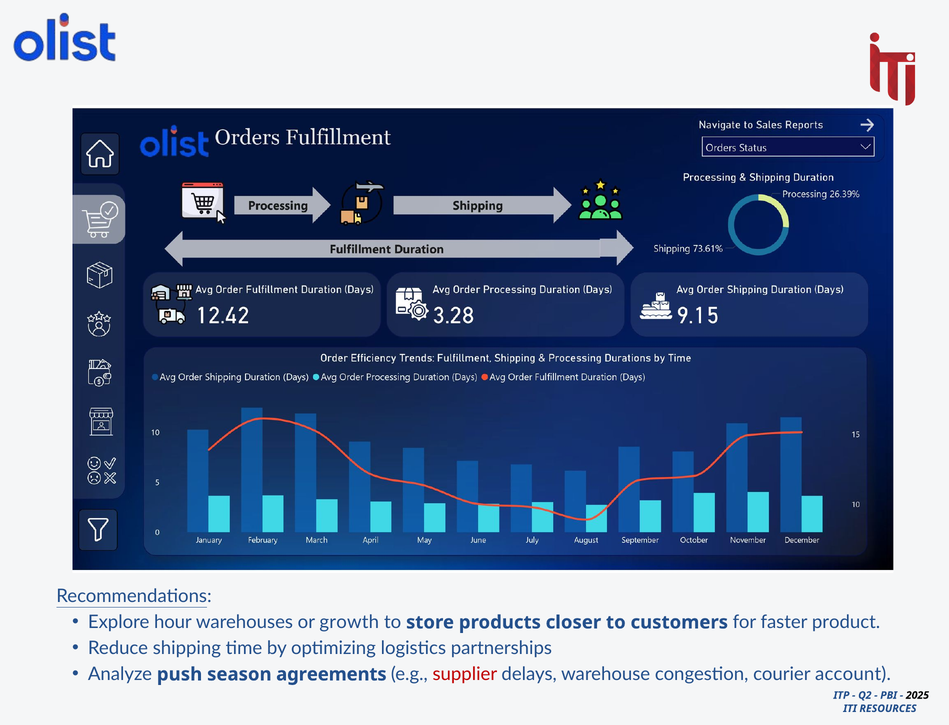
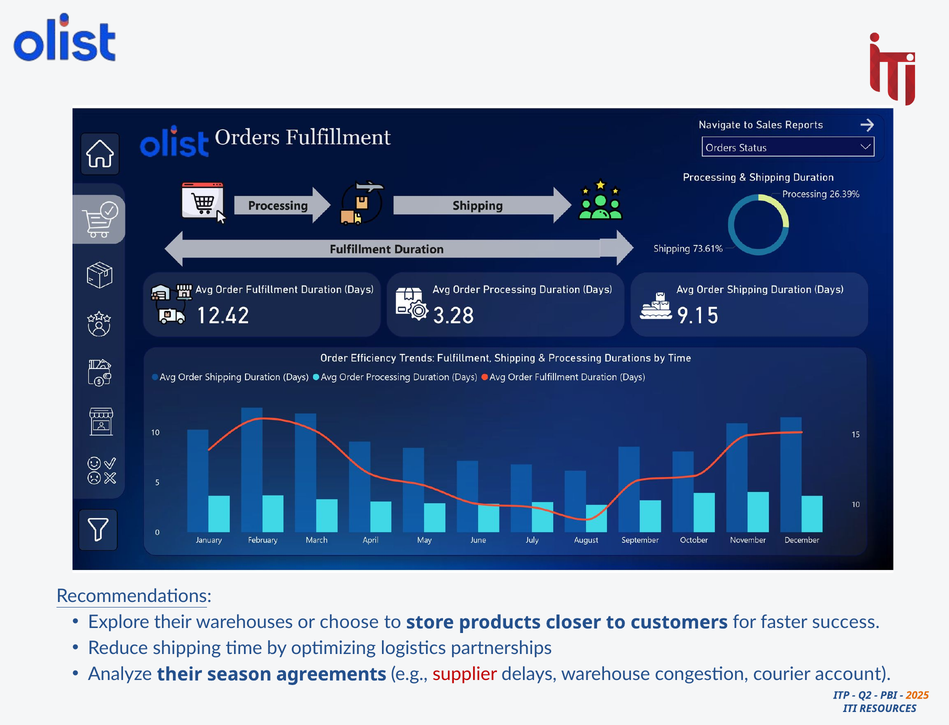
Explore hour: hour -> their
growth: growth -> choose
product: product -> success
Analyze push: push -> their
2025 colour: black -> orange
